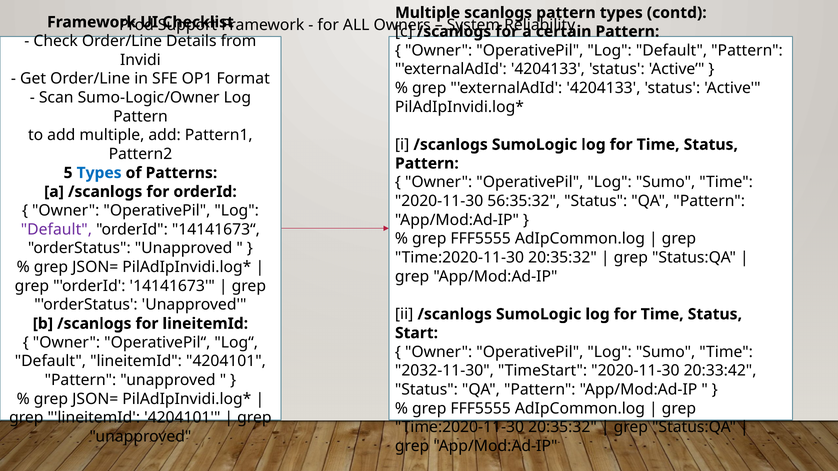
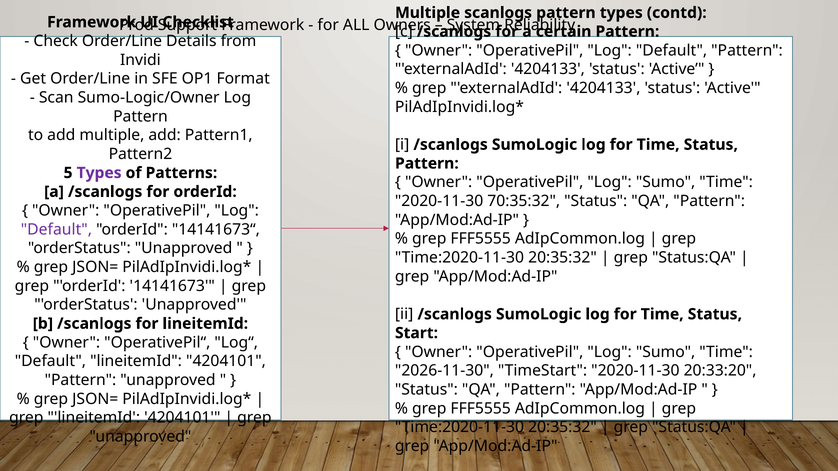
Types at (99, 173) colour: blue -> purple
56:35:32: 56:35:32 -> 70:35:32
2032-11-30: 2032-11-30 -> 2026-11-30
20:33:42: 20:33:42 -> 20:33:20
